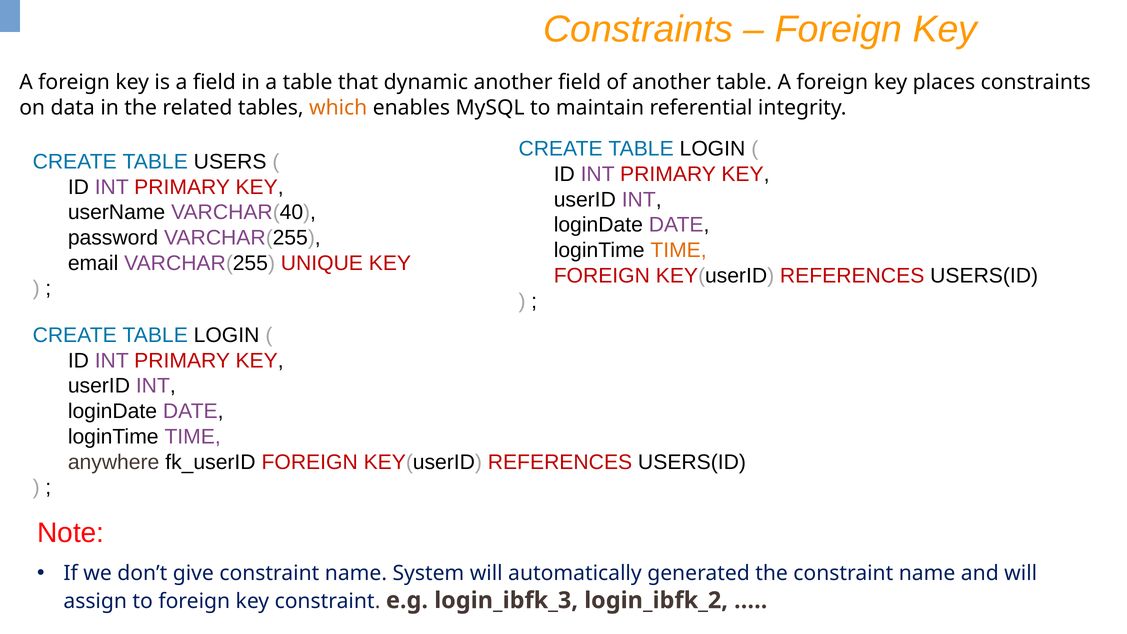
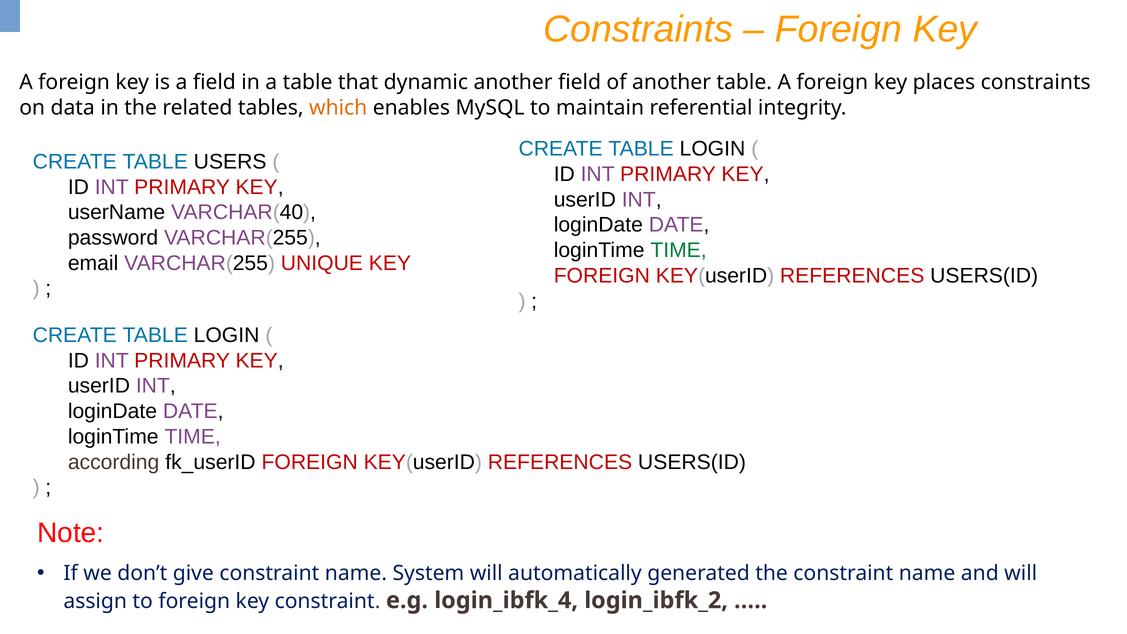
TIME at (679, 250) colour: orange -> green
anywhere: anywhere -> according
login_ibfk_3: login_ibfk_3 -> login_ibfk_4
